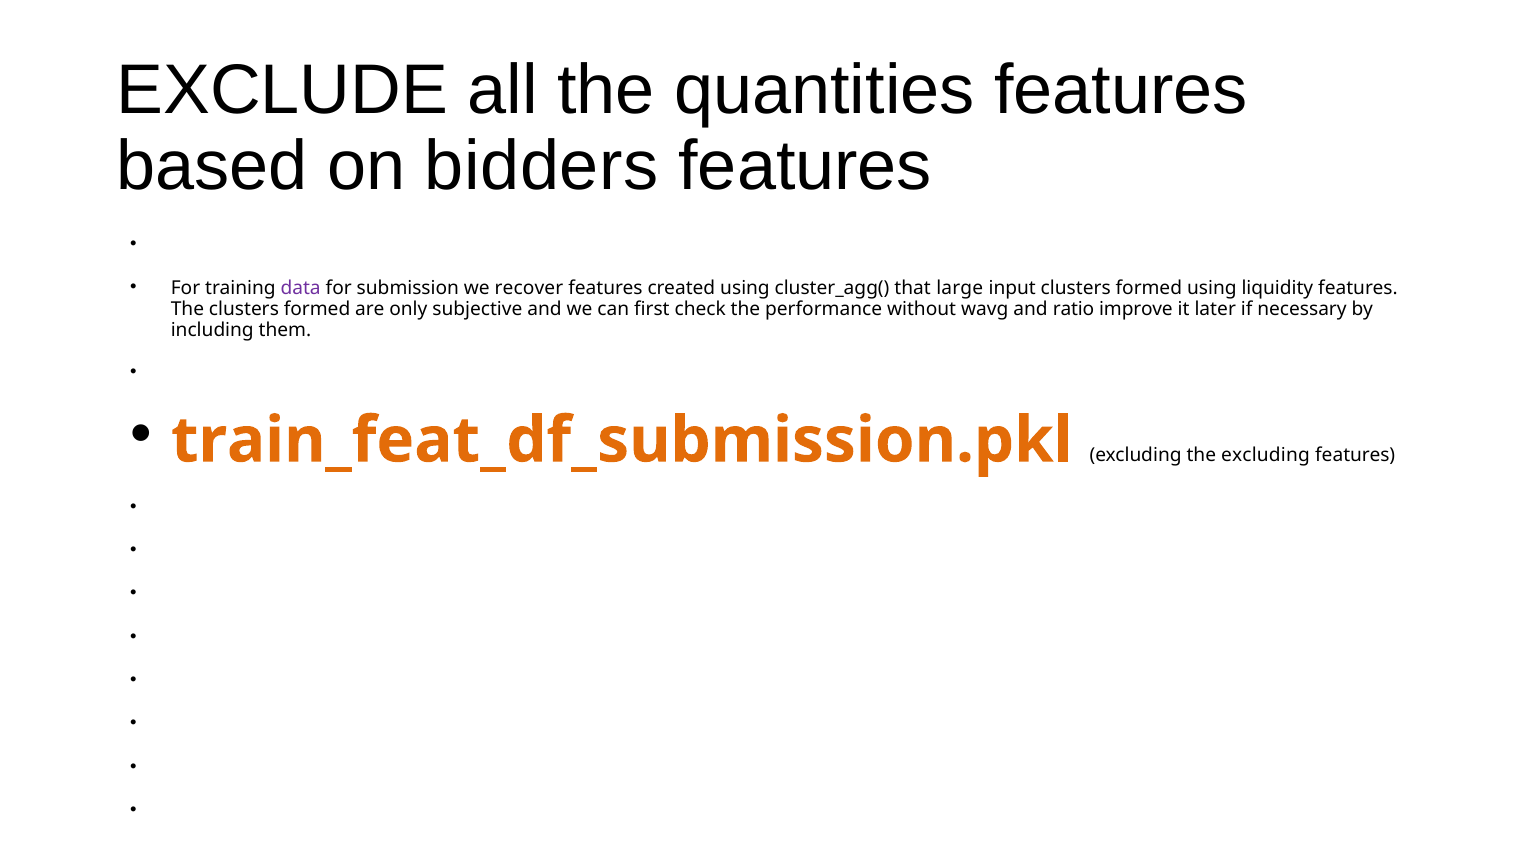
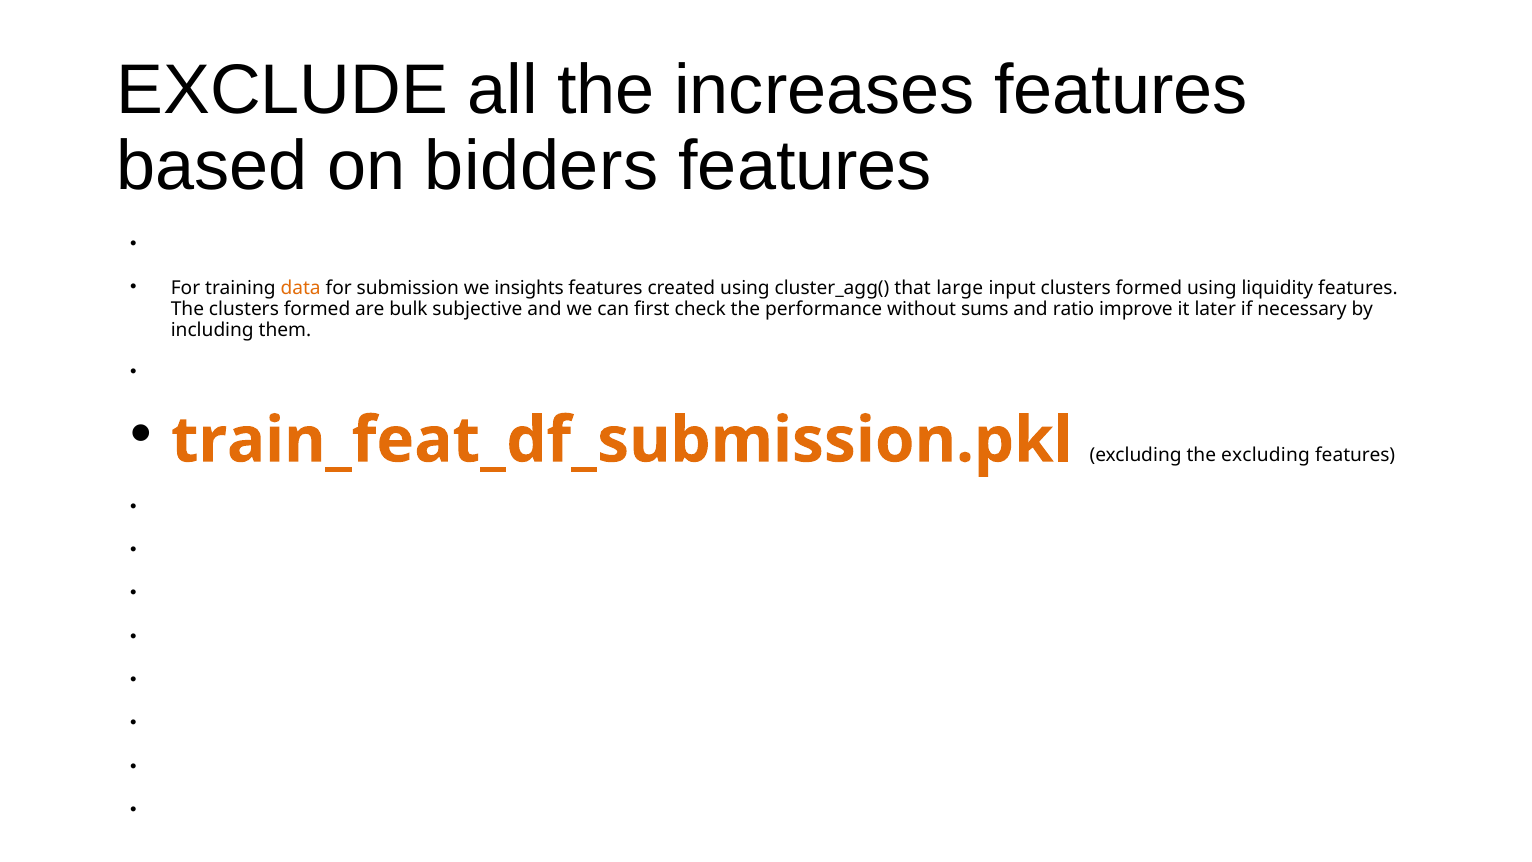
quantities: quantities -> increases
data colour: purple -> orange
recover: recover -> insights
only: only -> bulk
wavg: wavg -> sums
